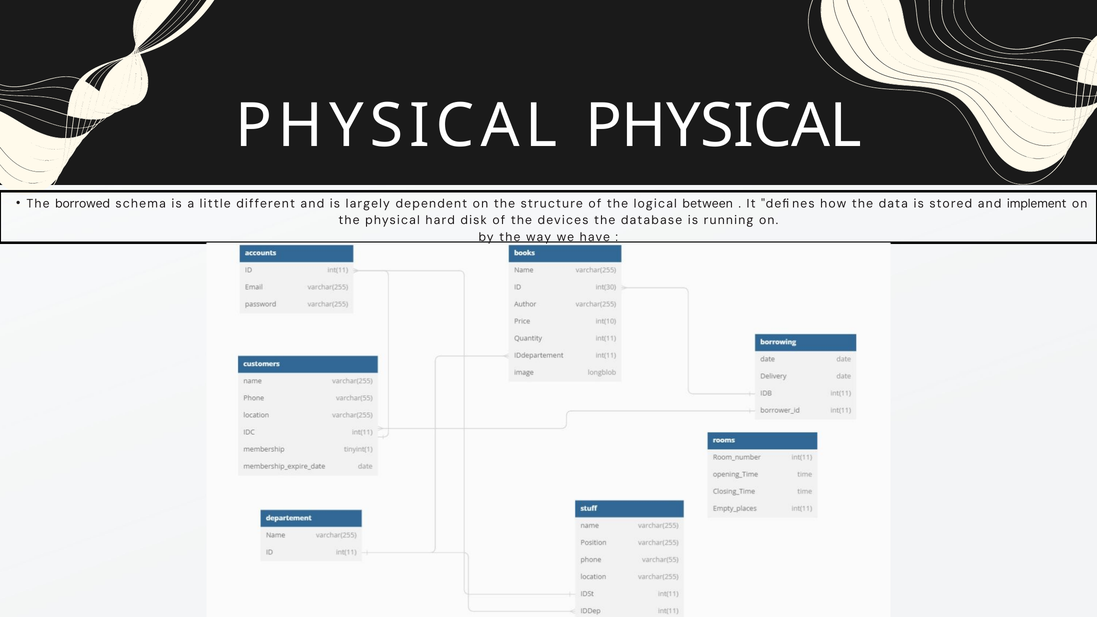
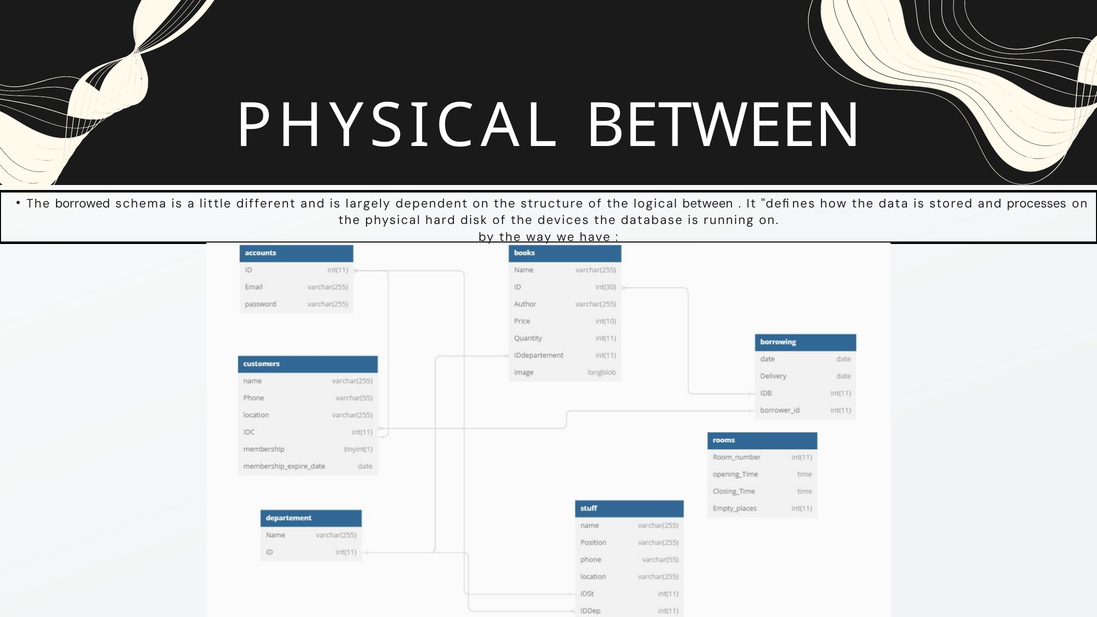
PHYSICAL PHYSICAL: PHYSICAL -> BETWEEN
implement: implement -> processes
